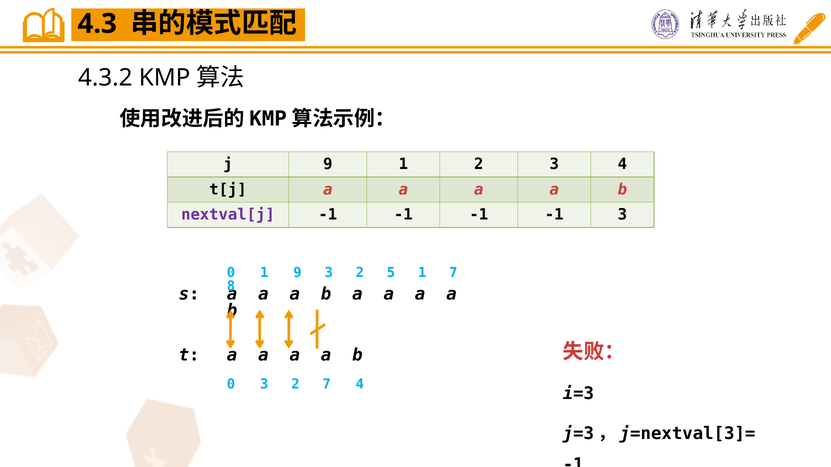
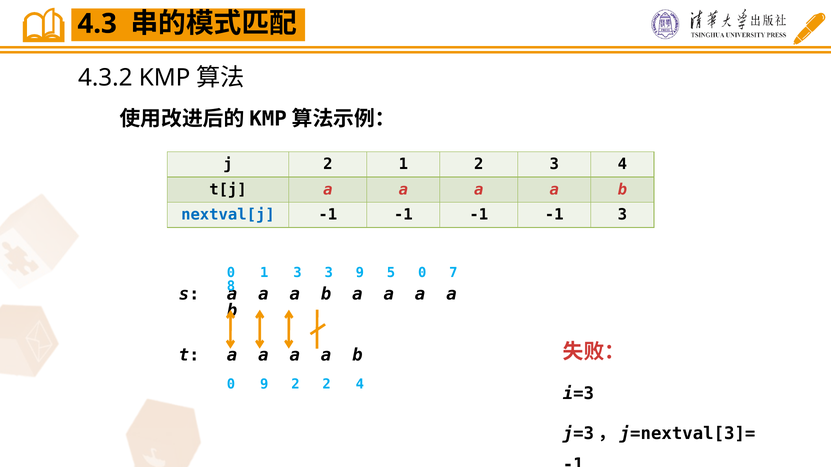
j 9: 9 -> 2
nextval[j colour: purple -> blue
1 9: 9 -> 3
2 at (360, 273): 2 -> 9
5 1: 1 -> 0
0 3: 3 -> 9
2 7: 7 -> 2
